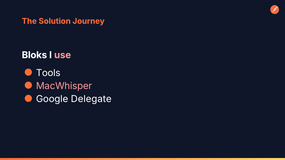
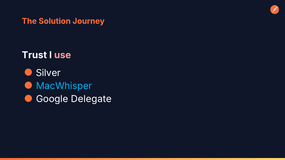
Bloks: Bloks -> Trust
Tools: Tools -> Silver
MacWhisper colour: pink -> light blue
